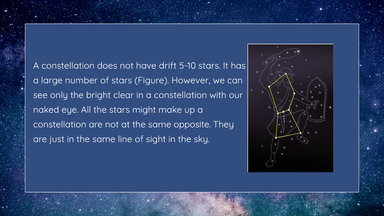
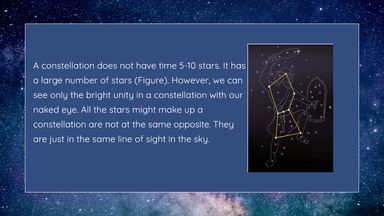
drift: drift -> time
clear: clear -> unity
